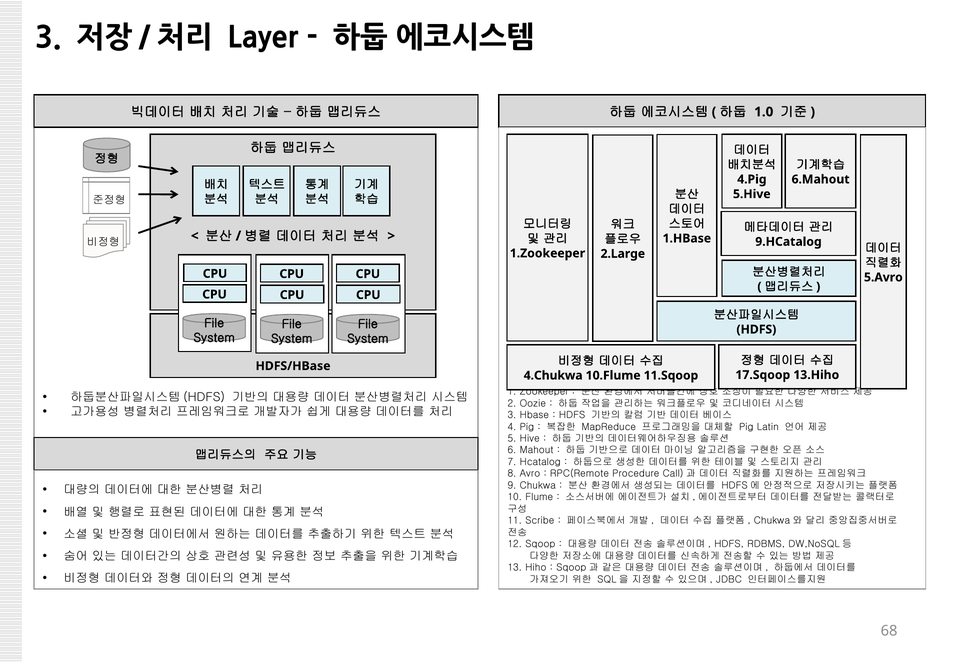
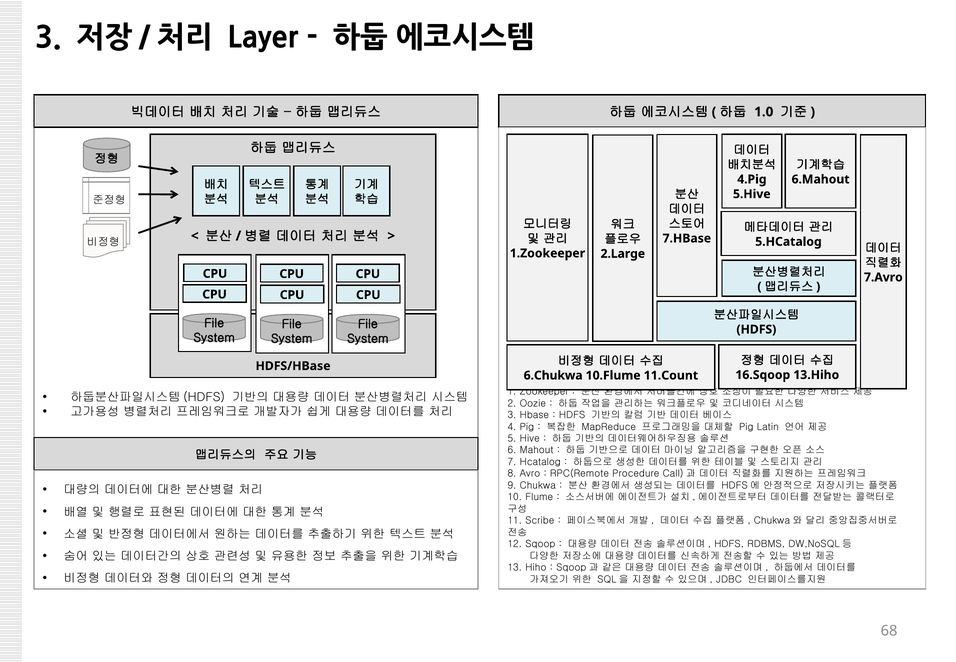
1.HBase: 1.HBase -> 7.HBase
9.HCatalog: 9.HCatalog -> 5.HCatalog
5.Avro: 5.Avro -> 7.Avro
17.Sqoop: 17.Sqoop -> 16.Sqoop
4.Chukwa: 4.Chukwa -> 6.Chukwa
11.Sqoop: 11.Sqoop -> 11.Count
